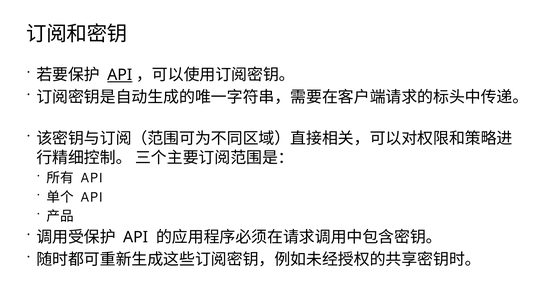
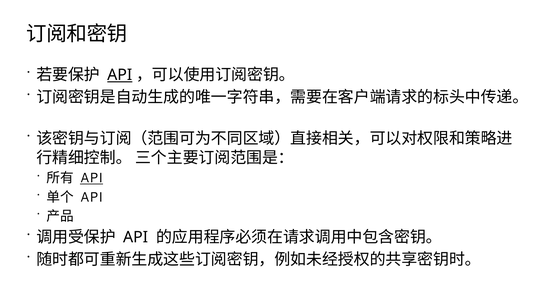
API at (92, 178) underline: none -> present
